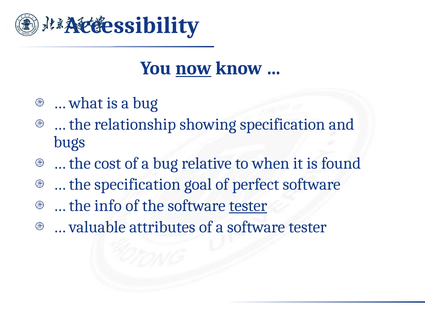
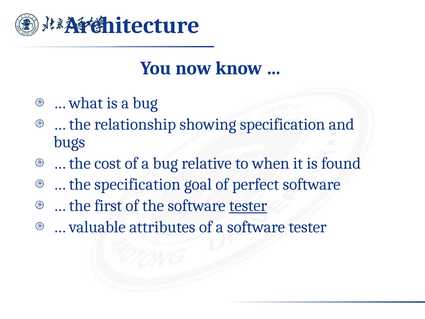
Accessibility: Accessibility -> Architecture
now underline: present -> none
info: info -> first
